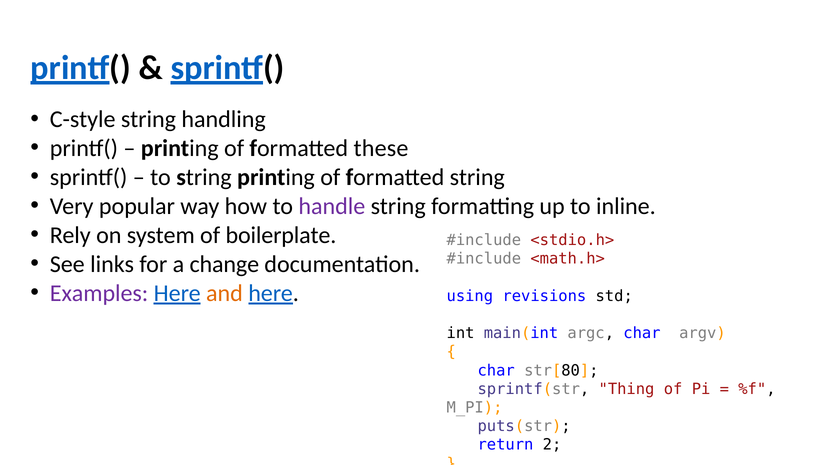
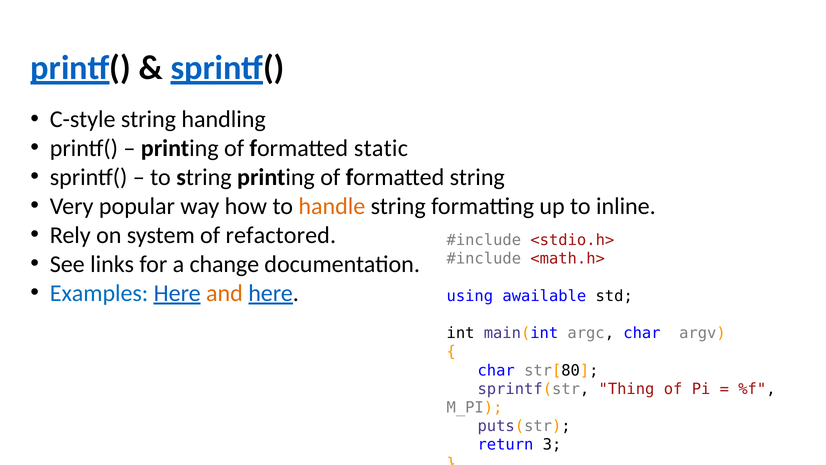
these: these -> static
handle colour: purple -> orange
boilerplate: boilerplate -> refactored
Examples colour: purple -> blue
revisions: revisions -> awailable
2: 2 -> 3
